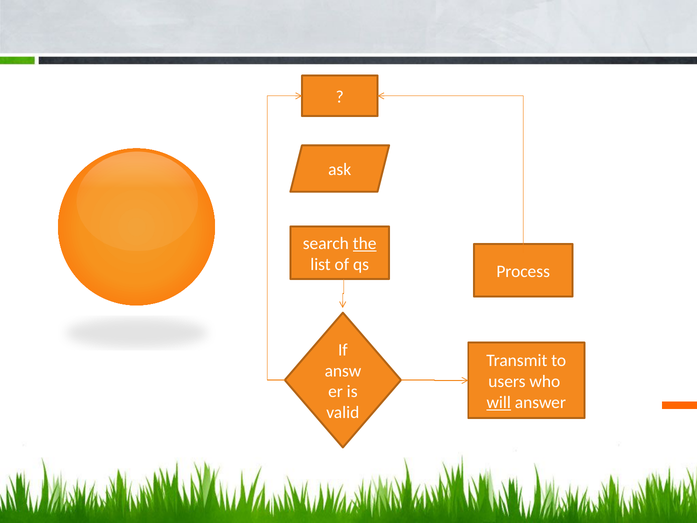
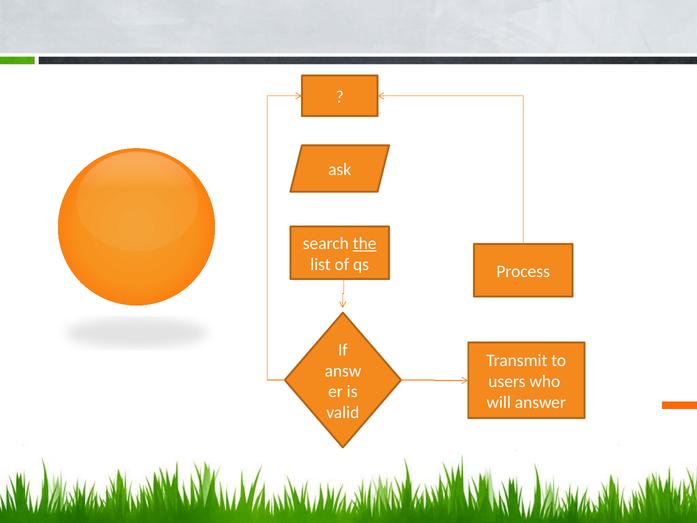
will underline: present -> none
